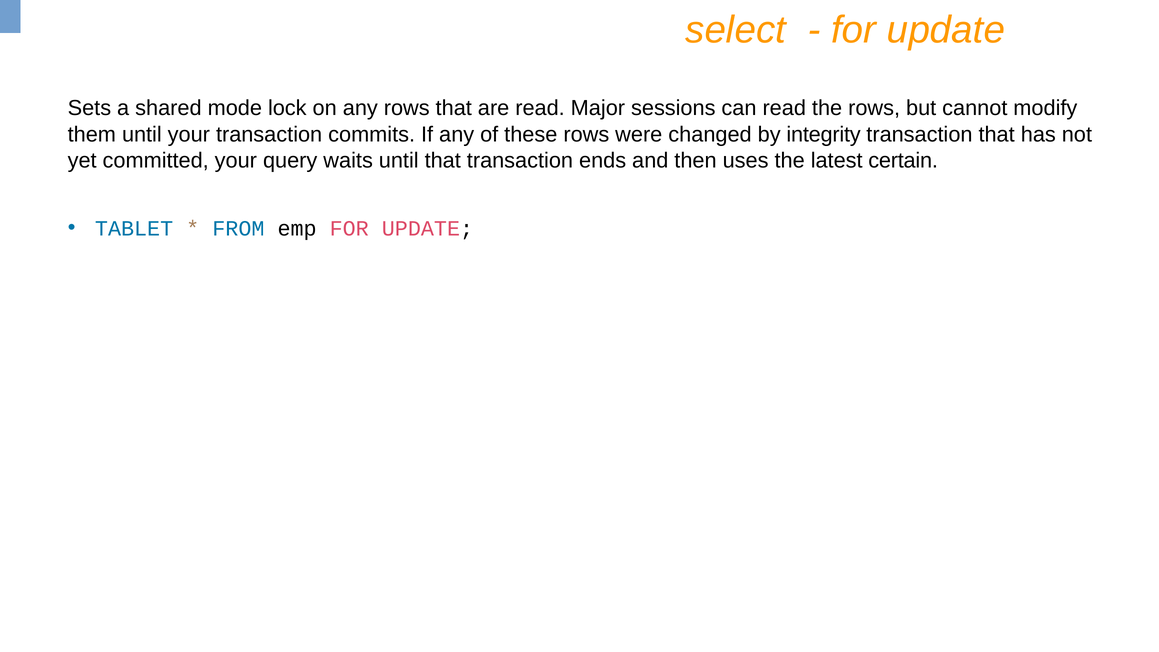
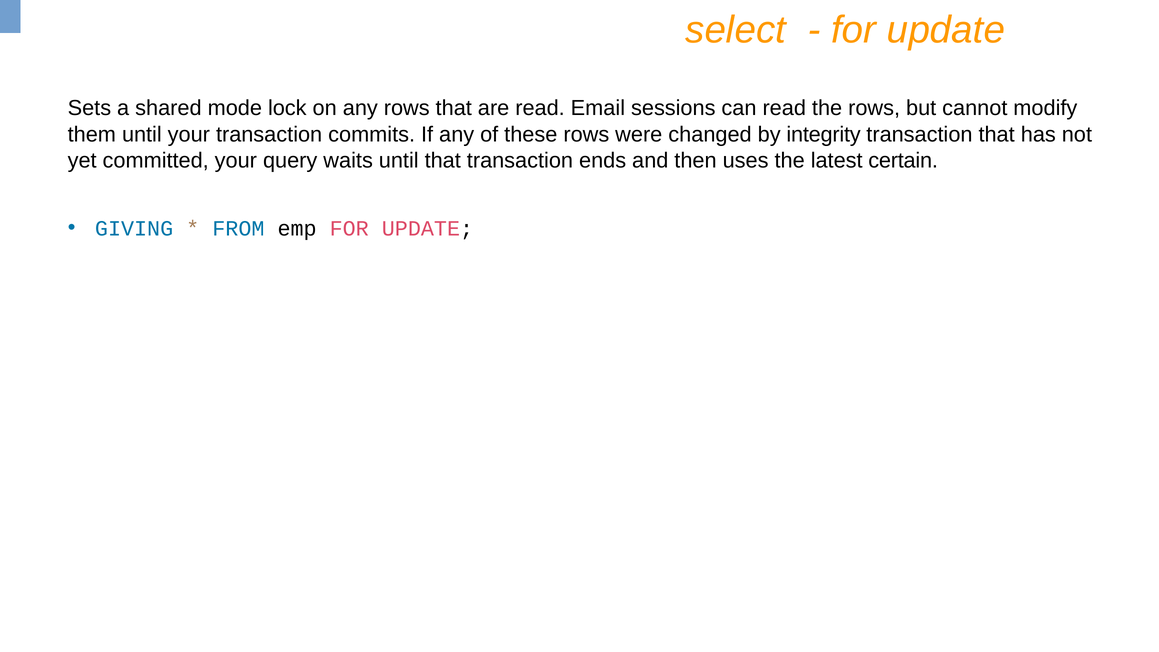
Major: Major -> Email
TABLET: TABLET -> GIVING
